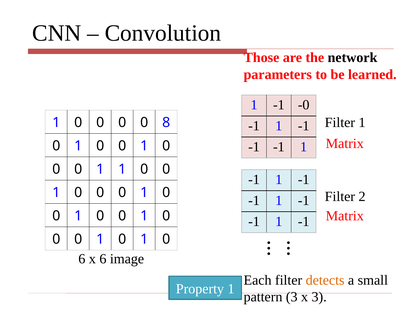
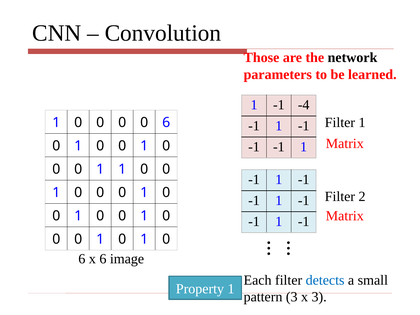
-0: -0 -> -4
0 8: 8 -> 6
detects colour: orange -> blue
